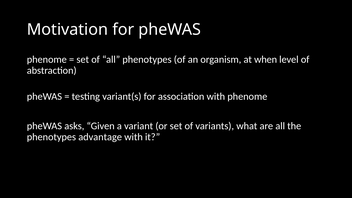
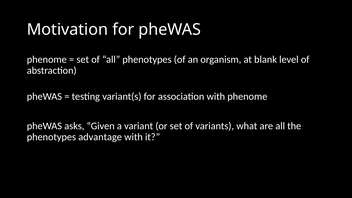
when: when -> blank
